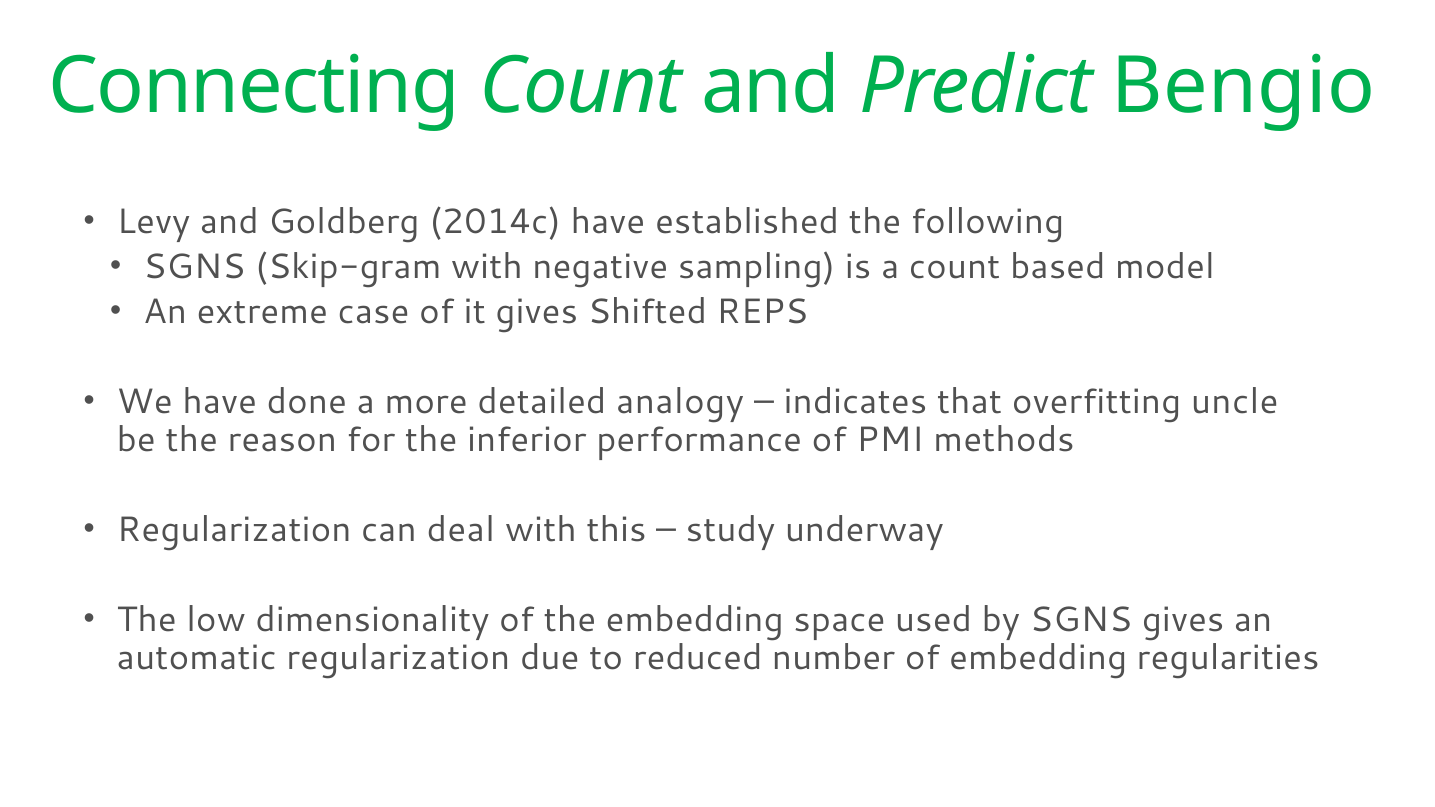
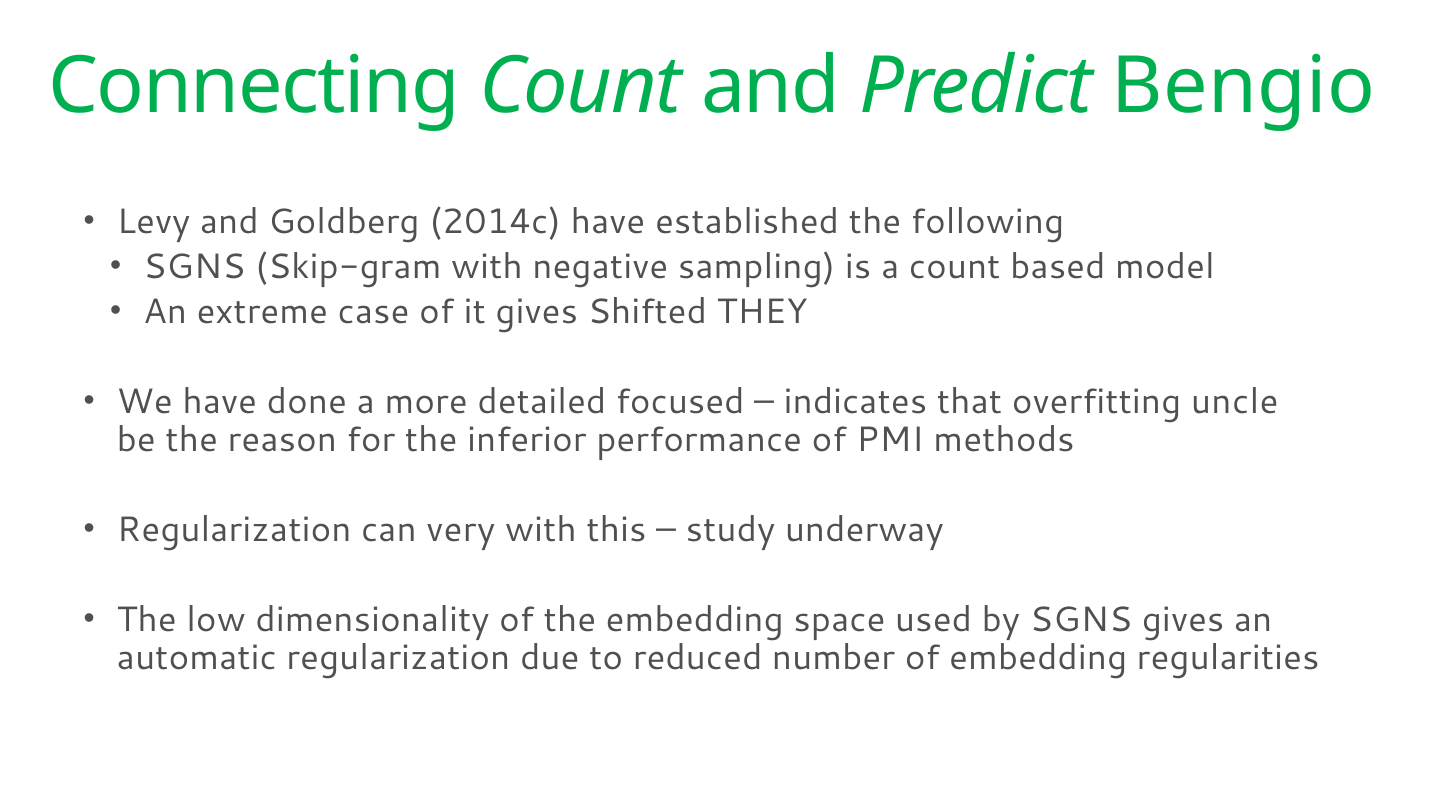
REPS: REPS -> THEY
analogy: analogy -> focused
deal: deal -> very
